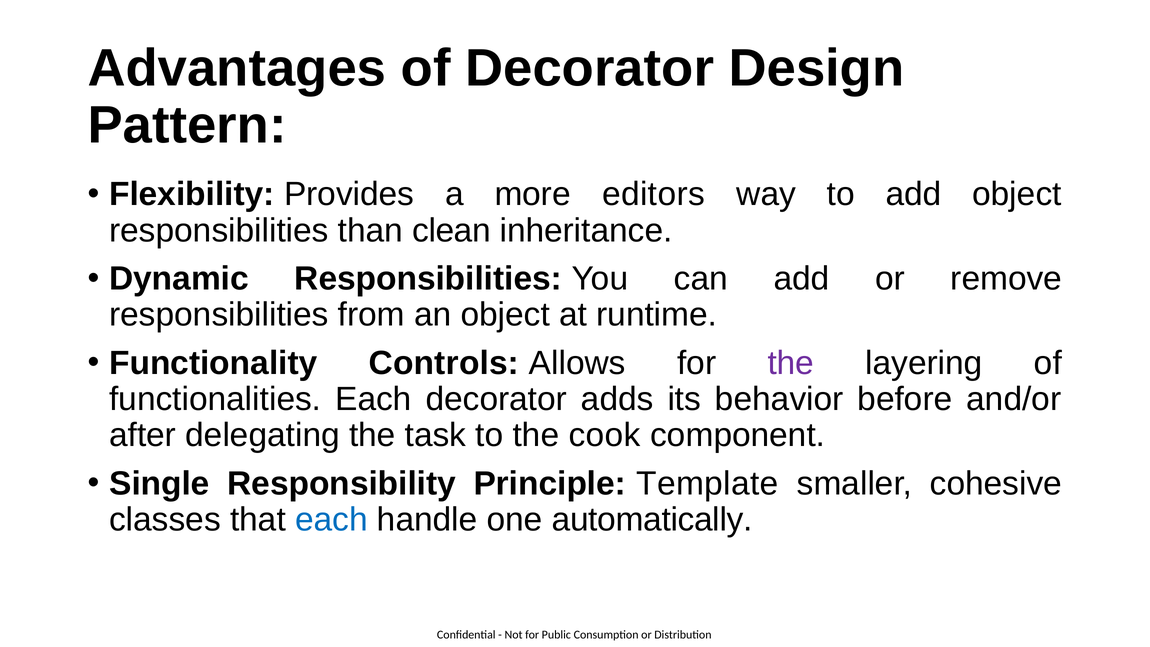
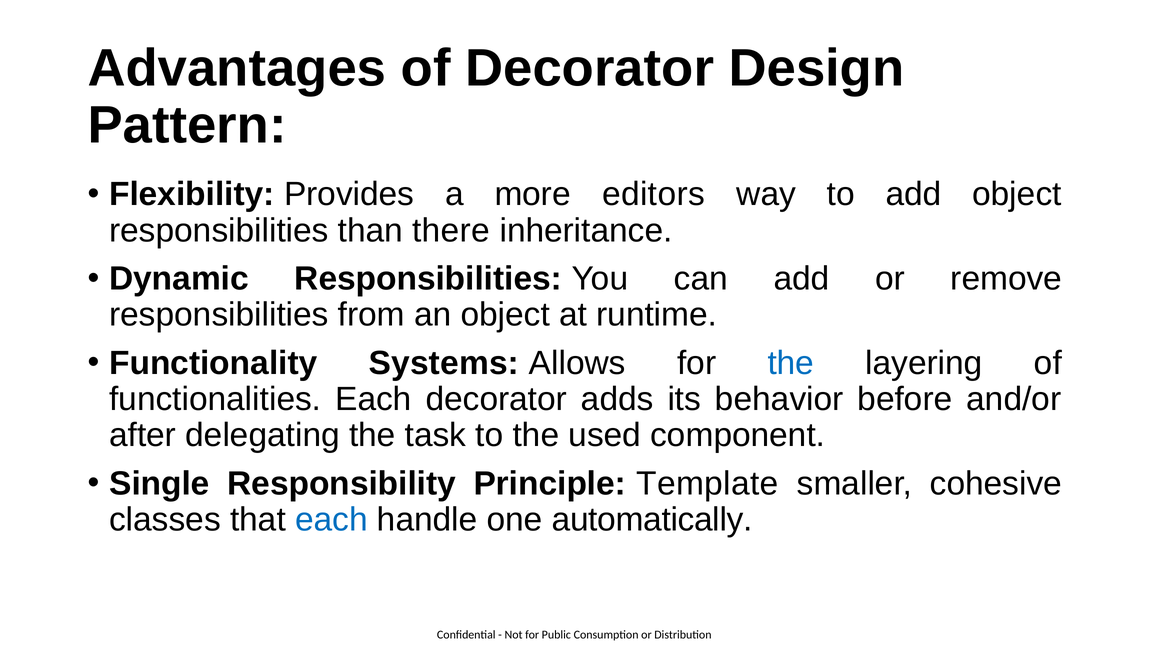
clean: clean -> there
Controls: Controls -> Systems
the at (791, 363) colour: purple -> blue
cook: cook -> used
